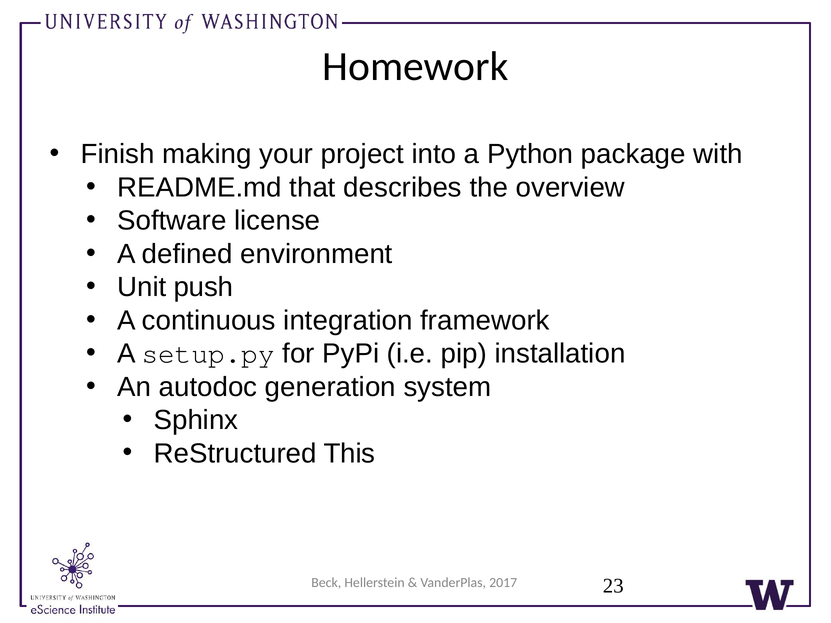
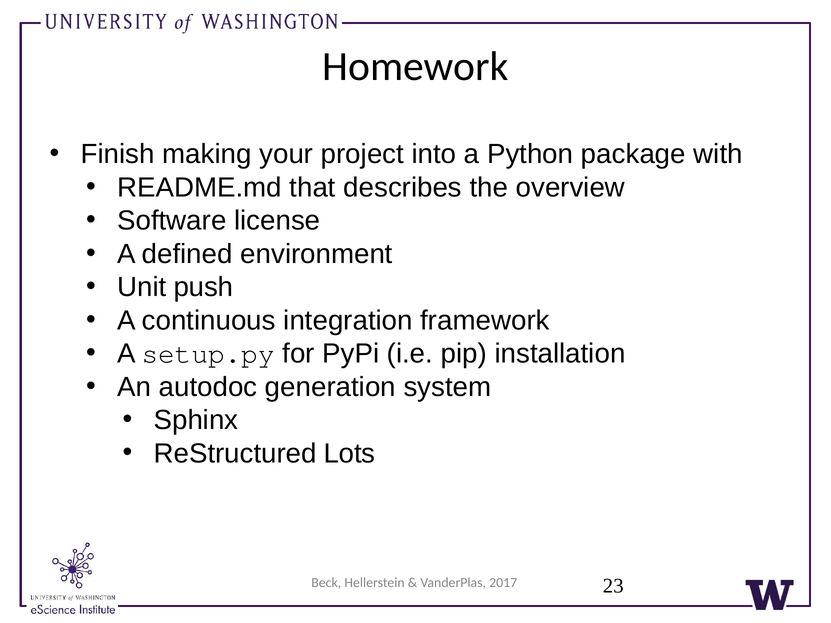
This: This -> Lots
